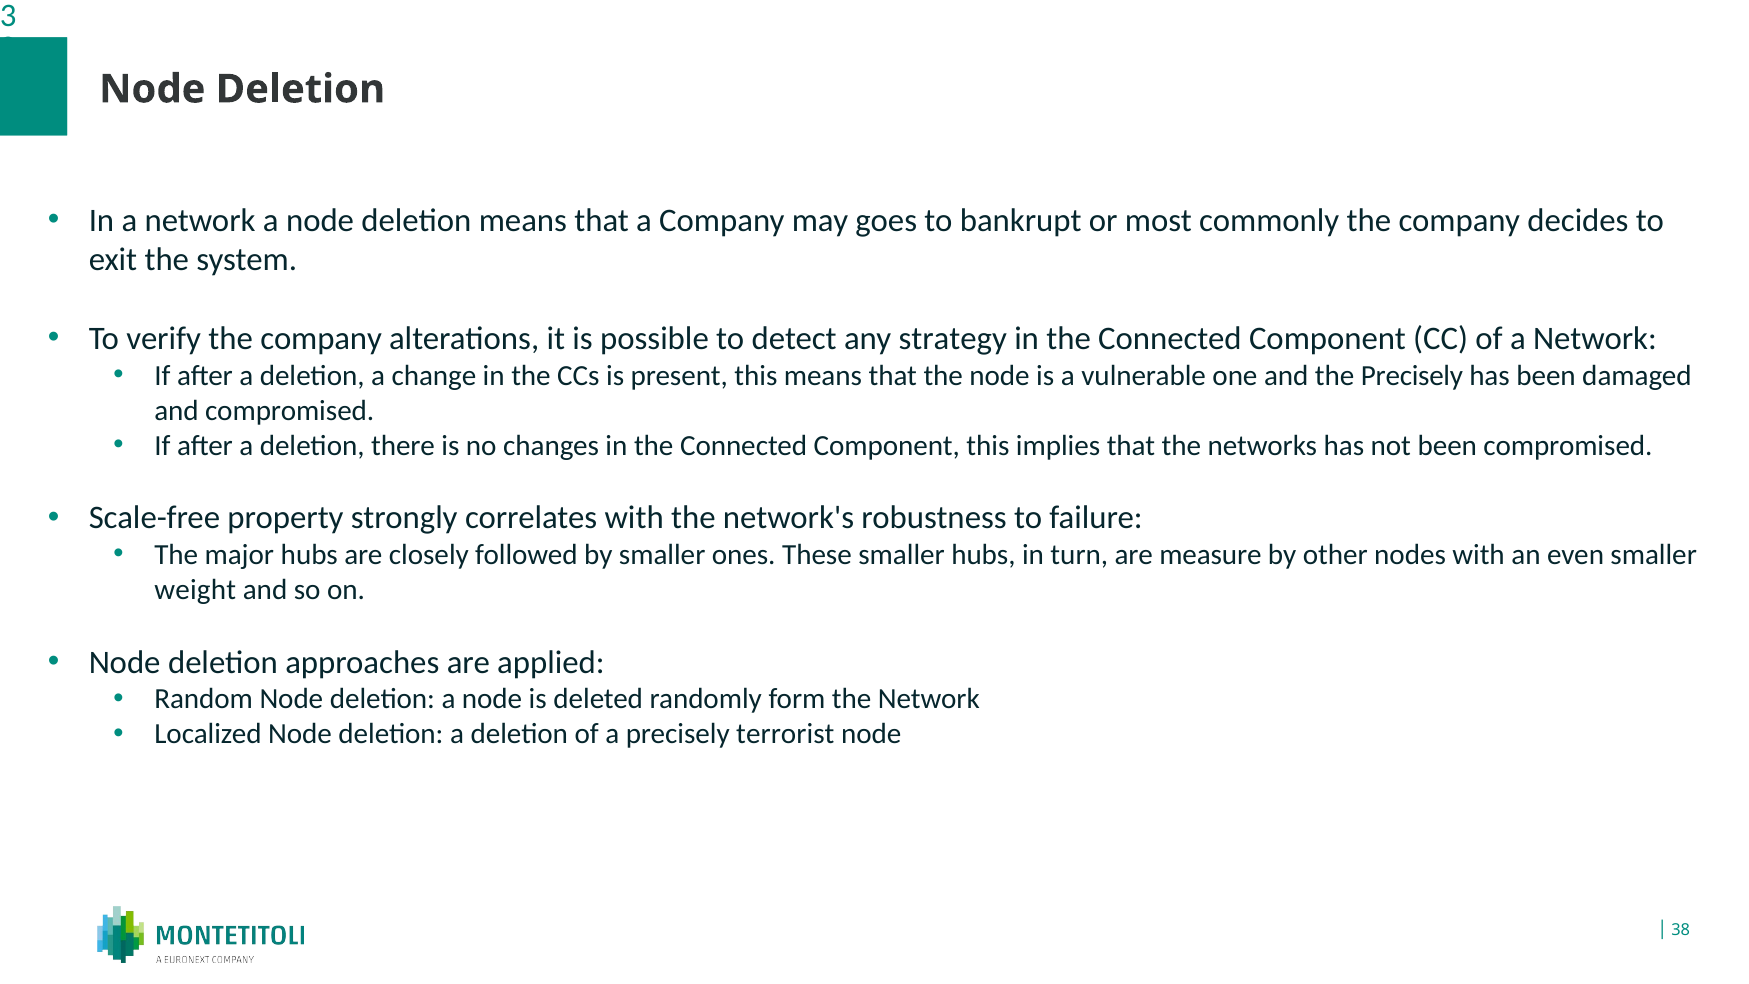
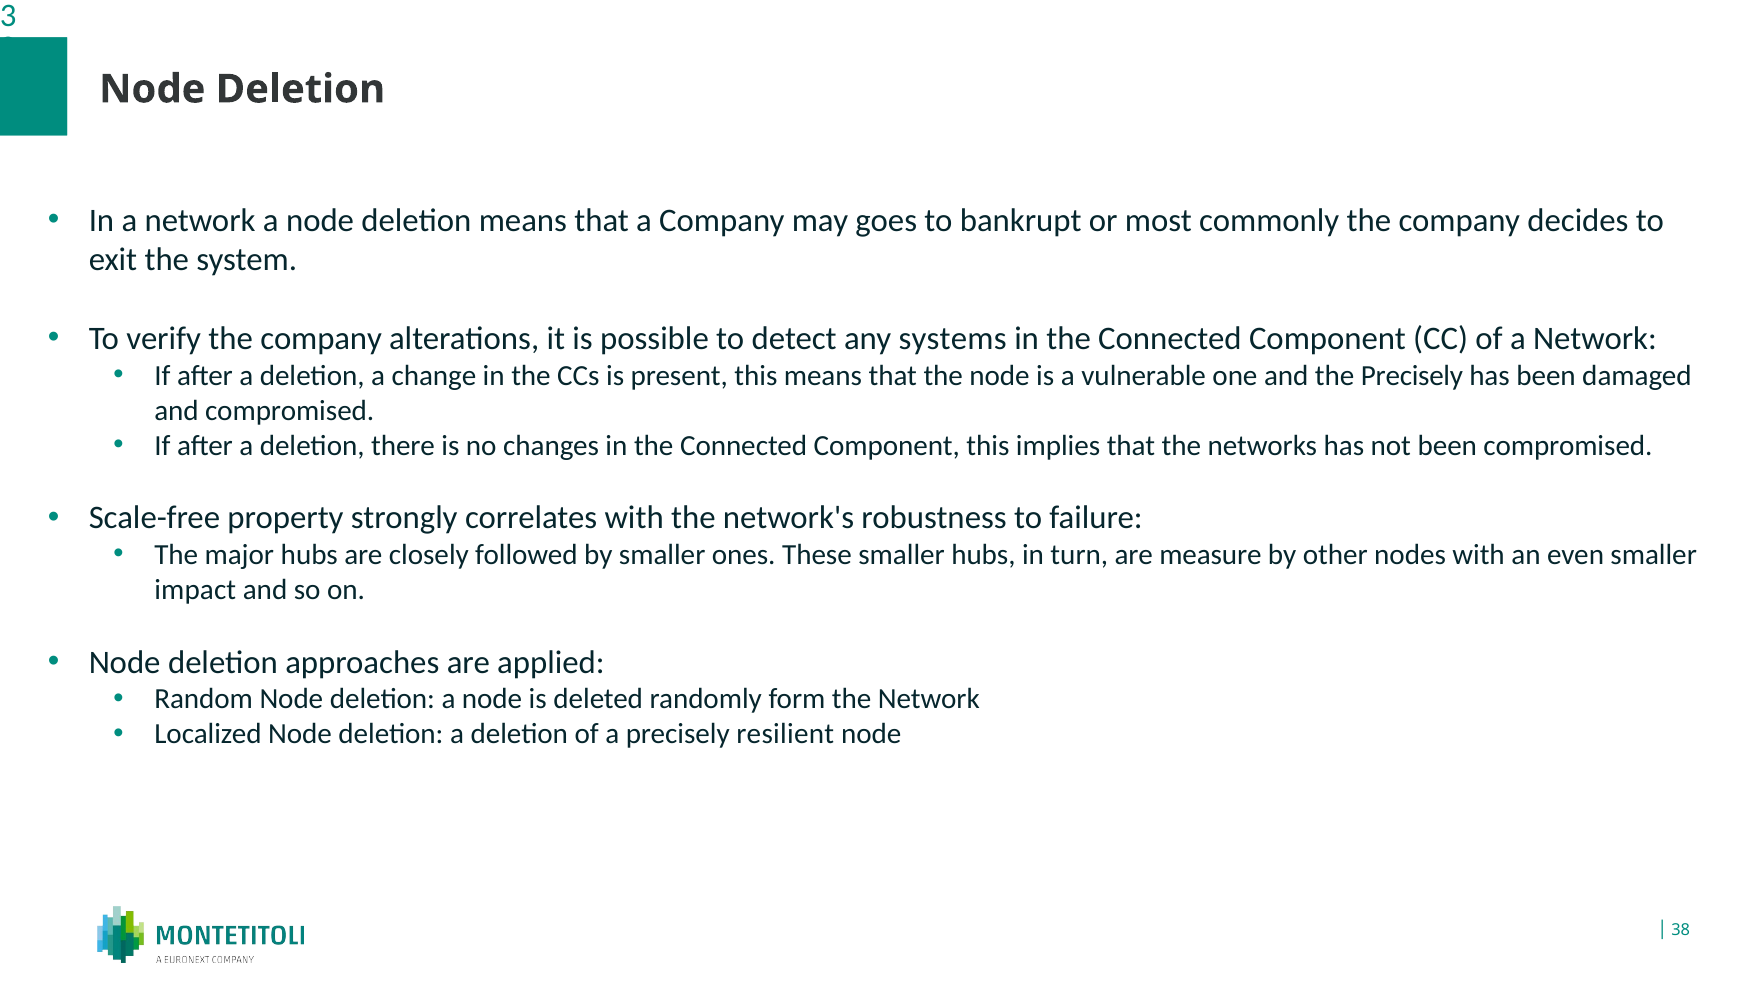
strategy: strategy -> systems
weight: weight -> impact
terrorist: terrorist -> resilient
